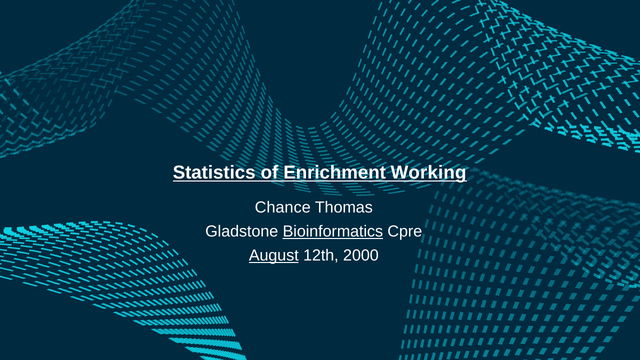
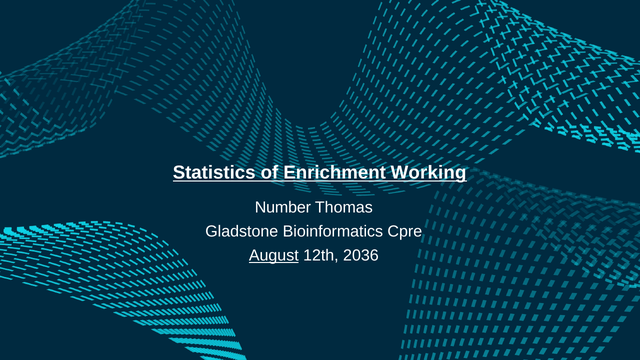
Chance: Chance -> Number
Bioinformatics underline: present -> none
2000: 2000 -> 2036
